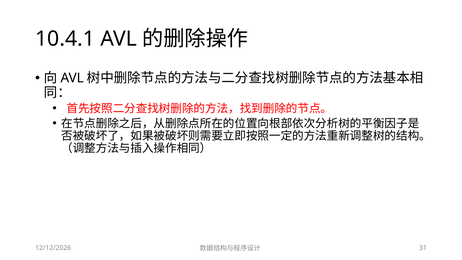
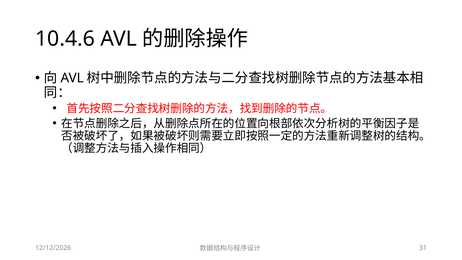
10.4.1: 10.4.1 -> 10.4.6
